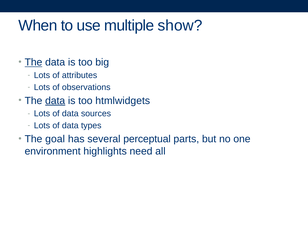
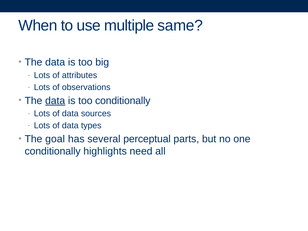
show: show -> same
The at (33, 62) underline: present -> none
too htmlwidgets: htmlwidgets -> conditionally
environment at (53, 151): environment -> conditionally
